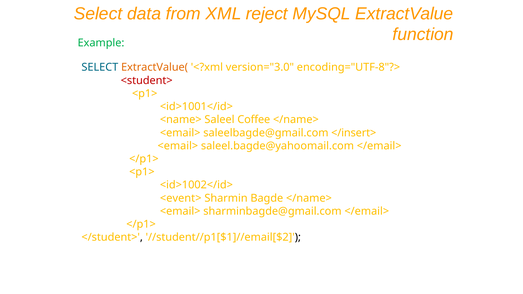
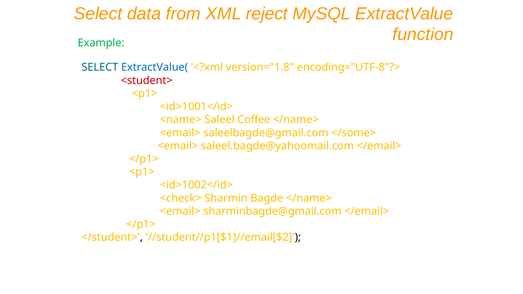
ExtractValue( colour: orange -> blue
version="3.0: version="3.0 -> version="1.8
</insert>: </insert> -> </some>
<event>: <event> -> <check>
